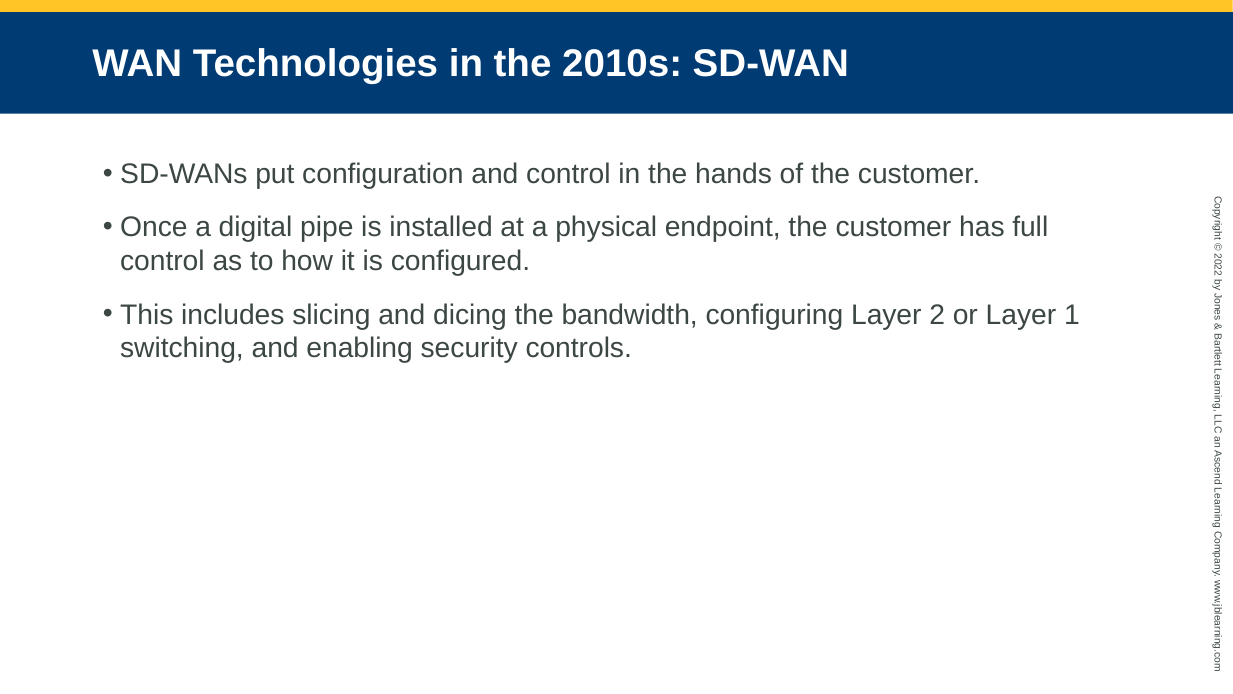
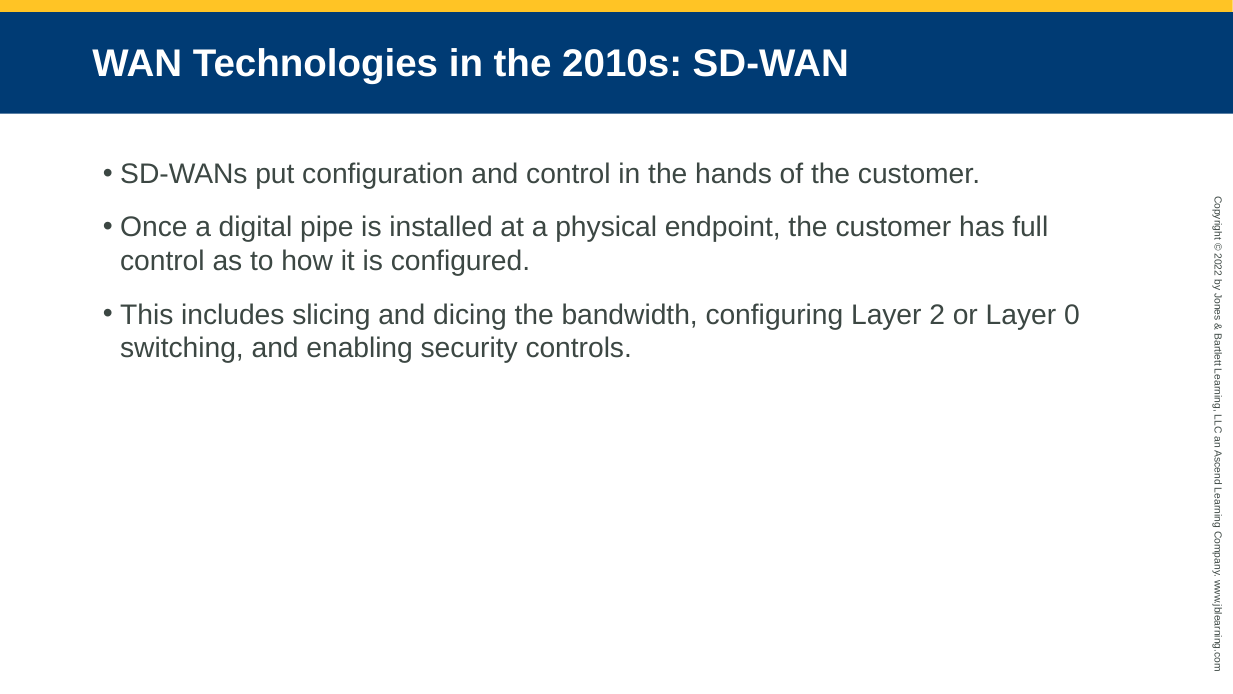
Layer 1: 1 -> 0
